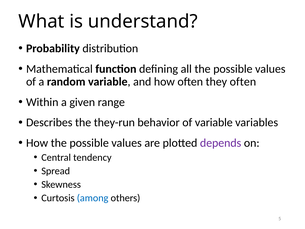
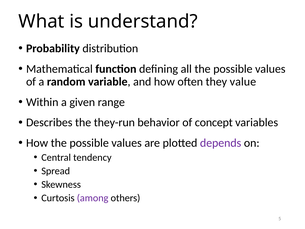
they often: often -> value
of variable: variable -> concept
among colour: blue -> purple
